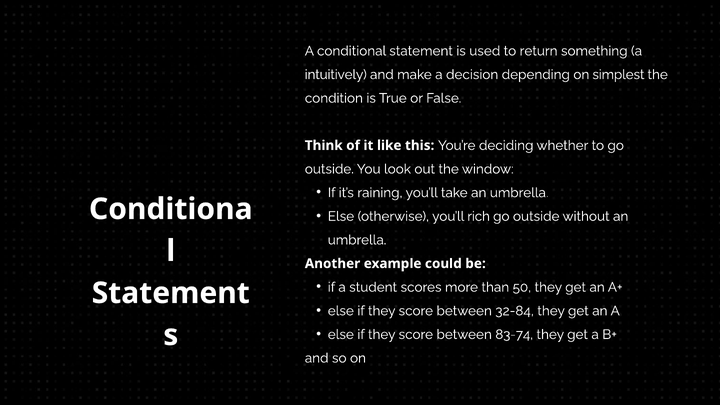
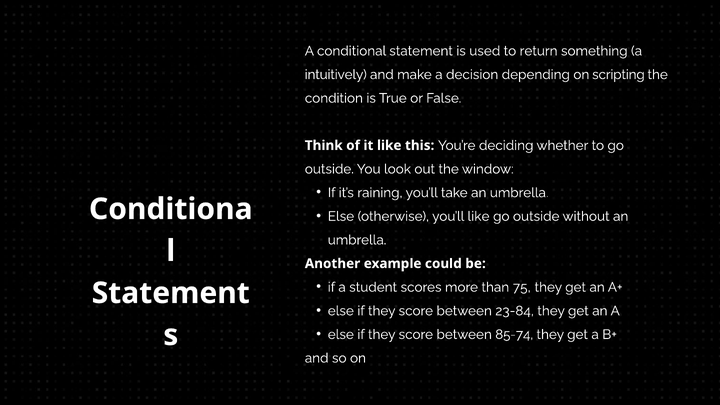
simplest: simplest -> scripting
you’ll rich: rich -> like
50: 50 -> 75
32-84: 32-84 -> 23-84
83-74: 83-74 -> 85-74
